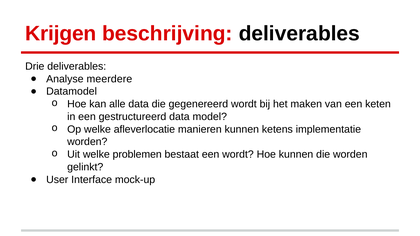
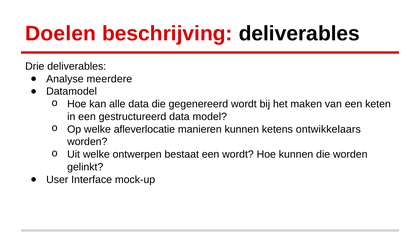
Krijgen: Krijgen -> Doelen
implementatie: implementatie -> ontwikkelaars
problemen: problemen -> ontwerpen
